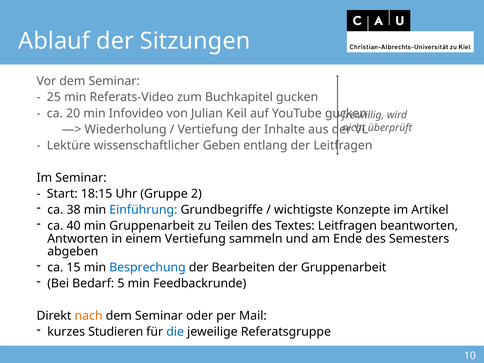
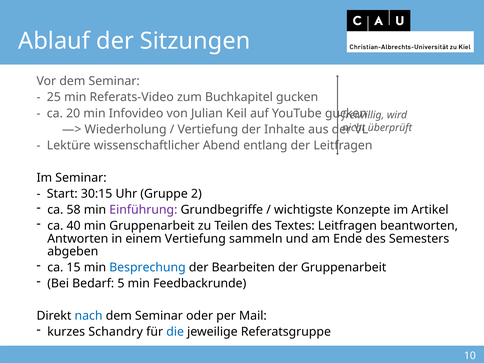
Geben: Geben -> Abend
18:15: 18:15 -> 30:15
38: 38 -> 58
Einführung colour: blue -> purple
nach colour: orange -> blue
Studieren: Studieren -> Schandry
